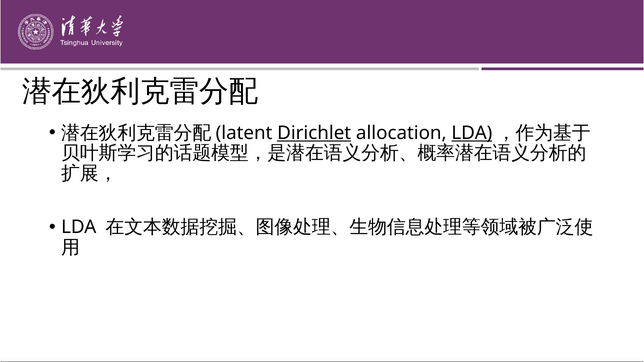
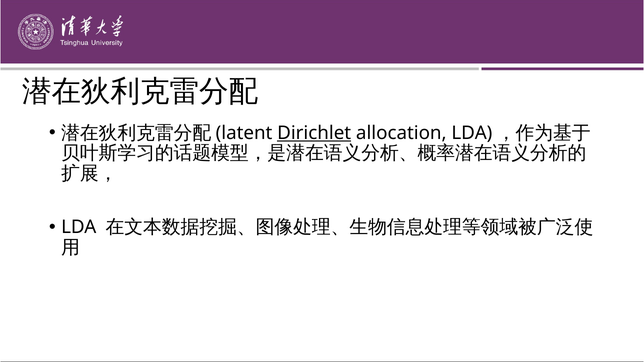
LDA at (472, 133) underline: present -> none
